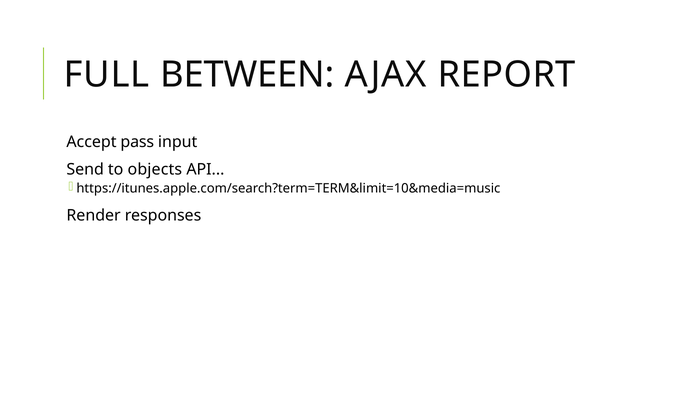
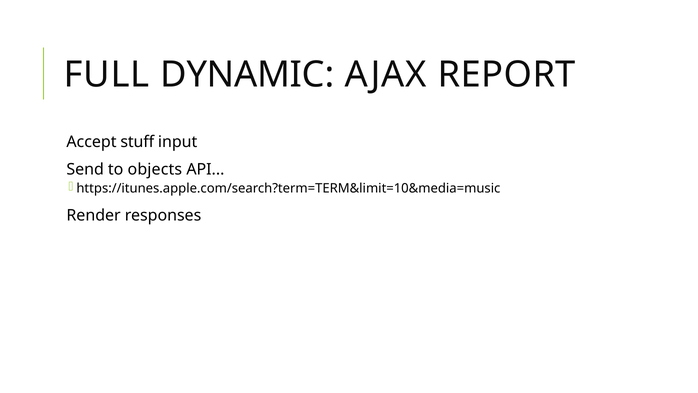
BETWEEN: BETWEEN -> DYNAMIC
pass: pass -> stuff
